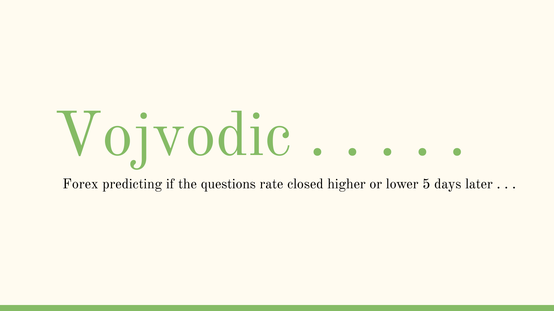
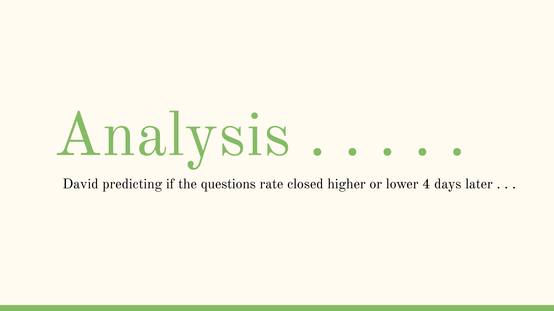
Vojvodic: Vojvodic -> Analysis
Forex: Forex -> David
5: 5 -> 4
